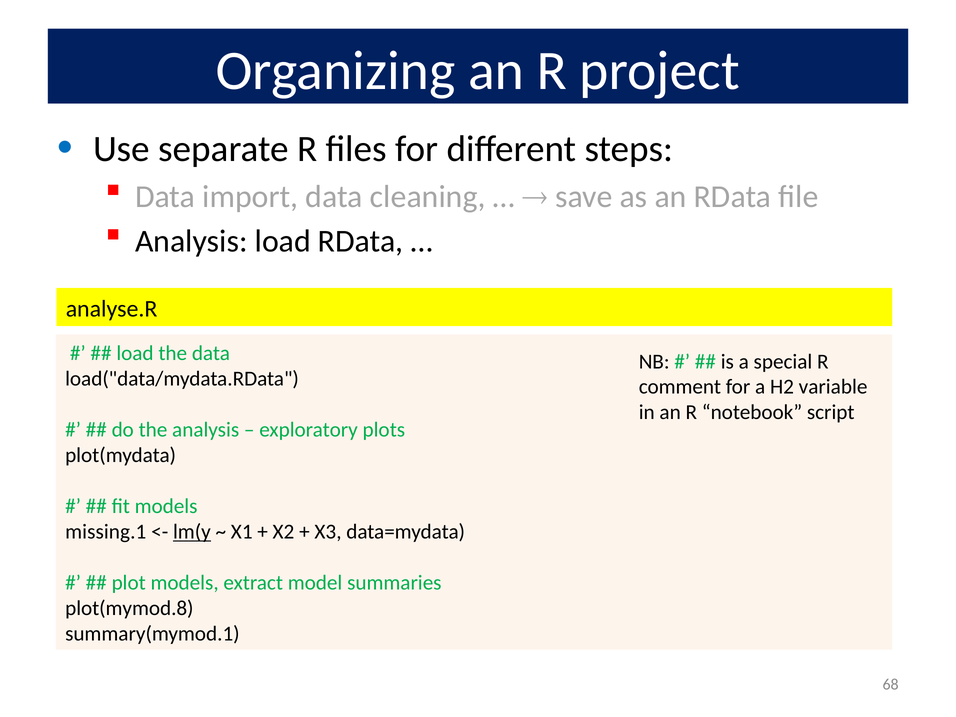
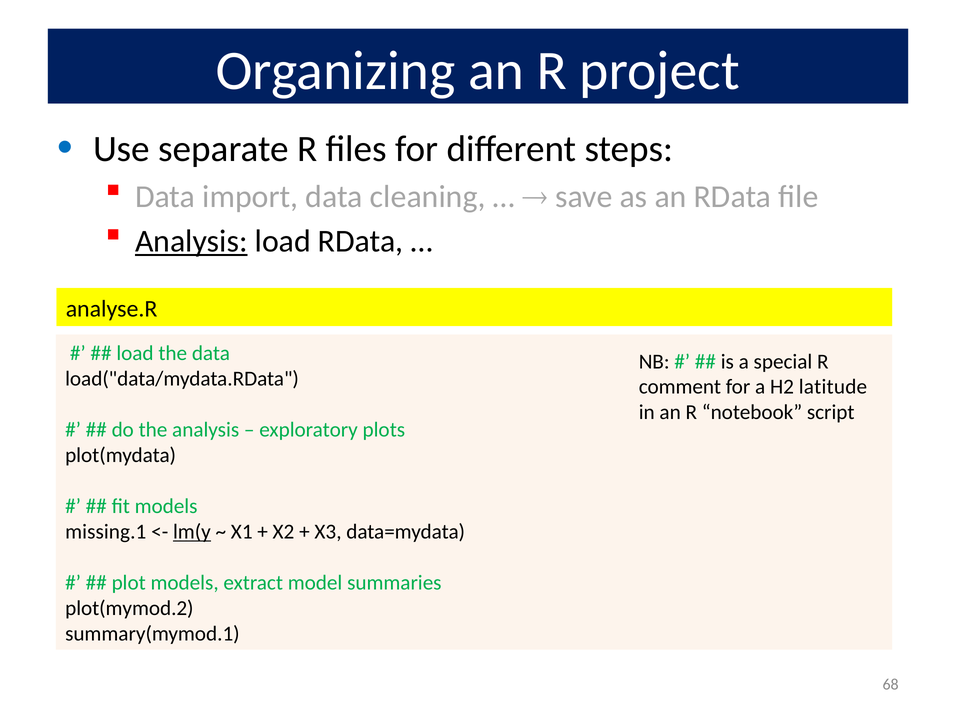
Analysis at (191, 241) underline: none -> present
variable: variable -> latitude
plot(mymod.8: plot(mymod.8 -> plot(mymod.2
